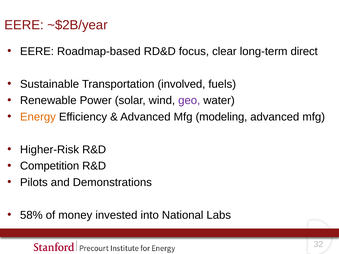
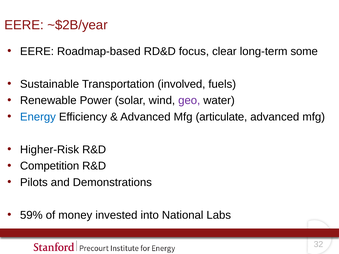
direct: direct -> some
Energy colour: orange -> blue
modeling: modeling -> articulate
58%: 58% -> 59%
